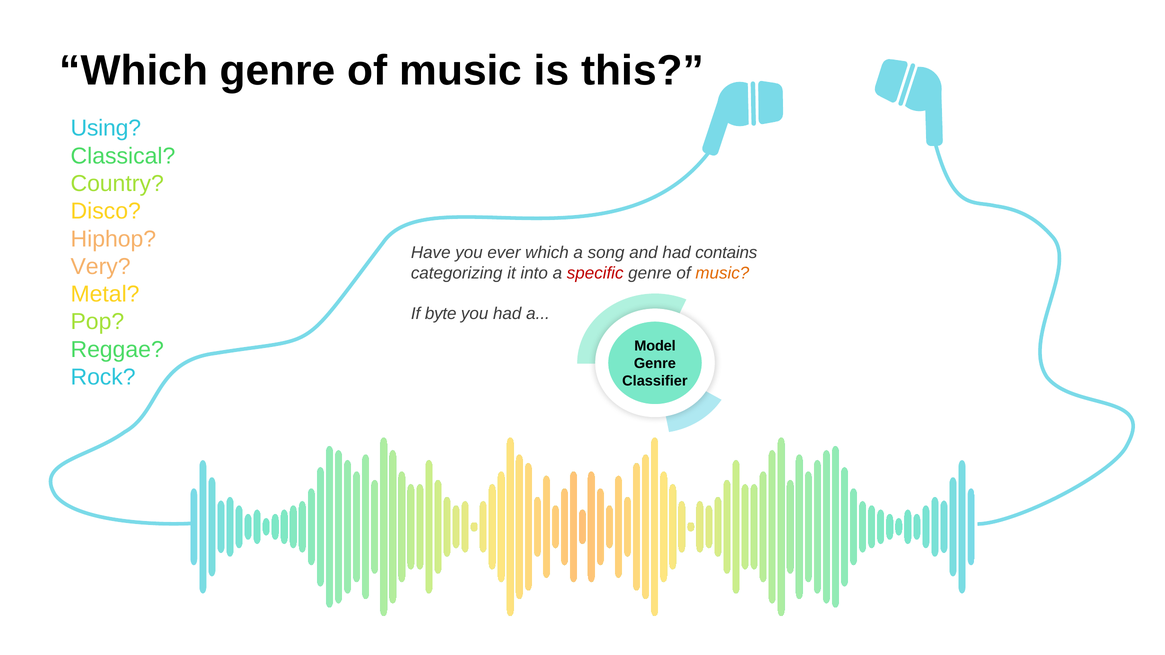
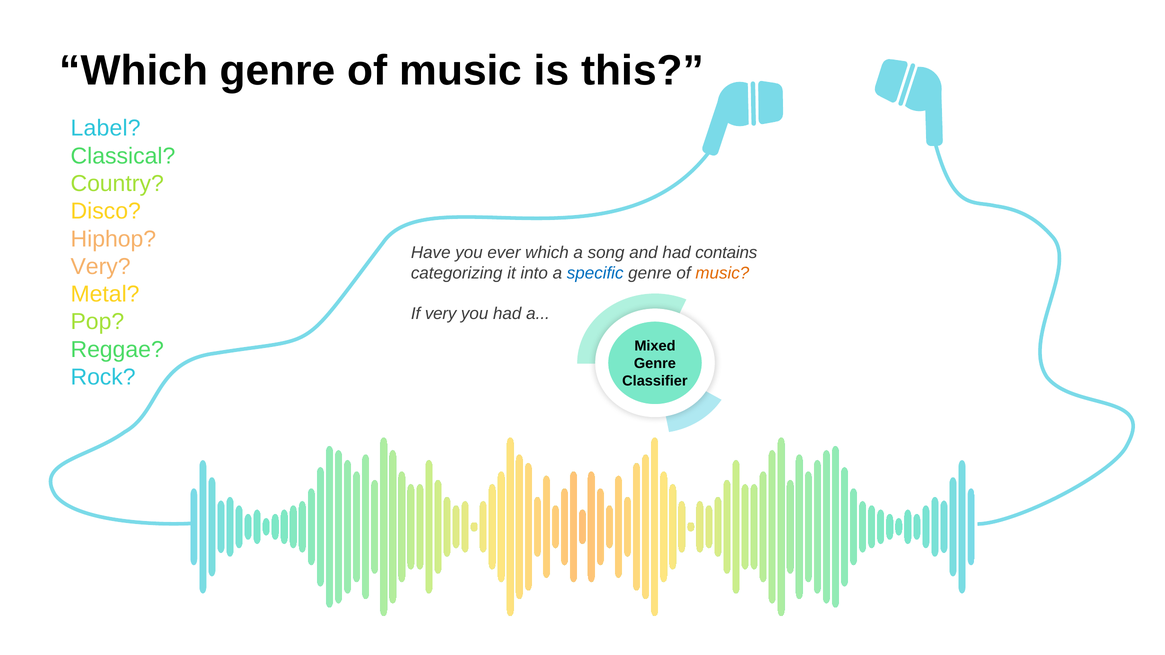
Using: Using -> Label
specific colour: red -> blue
If byte: byte -> very
Model: Model -> Mixed
